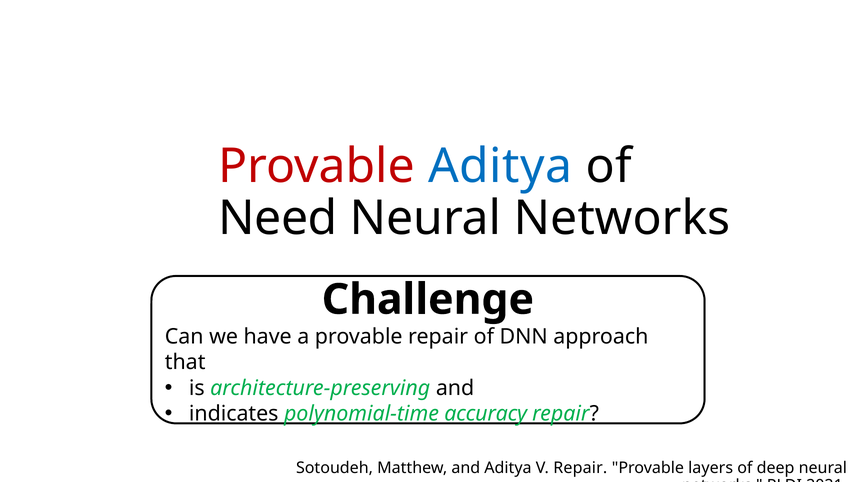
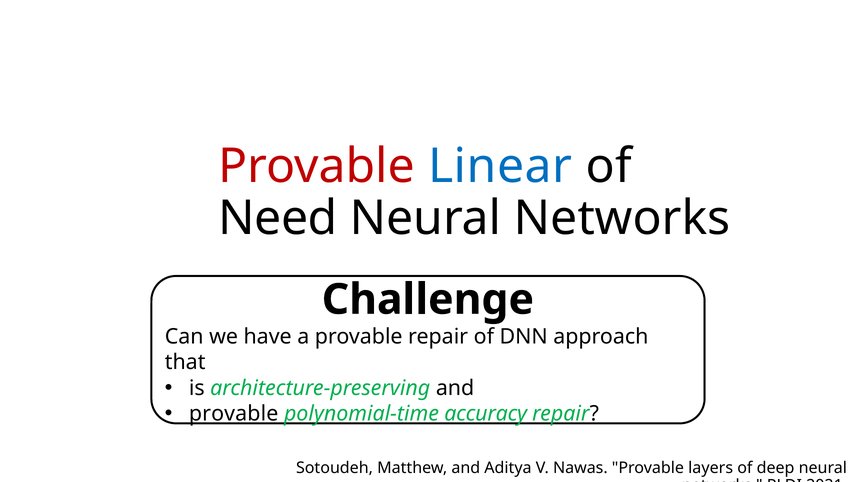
Provable Aditya: Aditya -> Linear
indicates at (234, 413): indicates -> provable
V Repair: Repair -> Nawas
